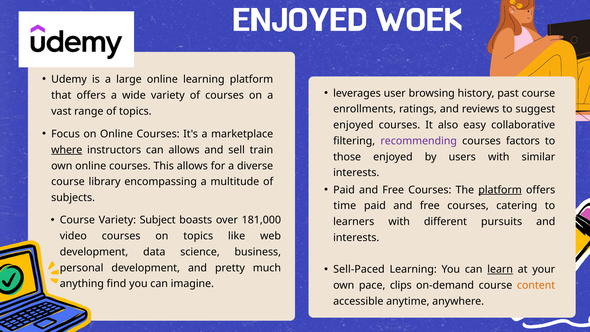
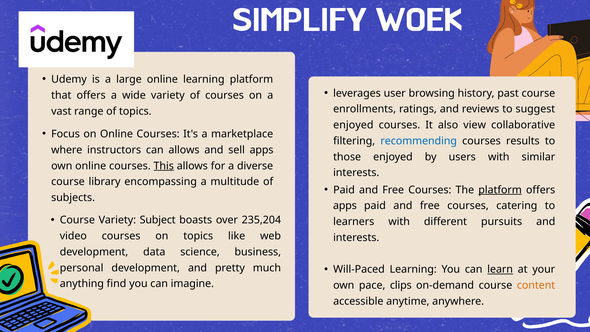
ENJOYED at (300, 19): ENJOYED -> SIMPLIFY
easy: easy -> view
recommending colour: purple -> blue
factors: factors -> results
where underline: present -> none
sell train: train -> apps
This underline: none -> present
time at (345, 206): time -> apps
181,000: 181,000 -> 235,204
Sell-Paced: Sell-Paced -> Will-Paced
